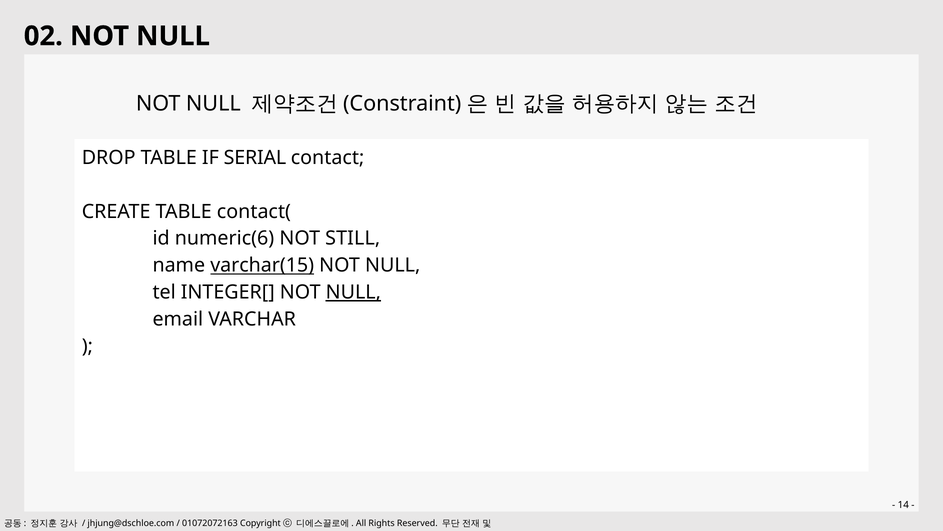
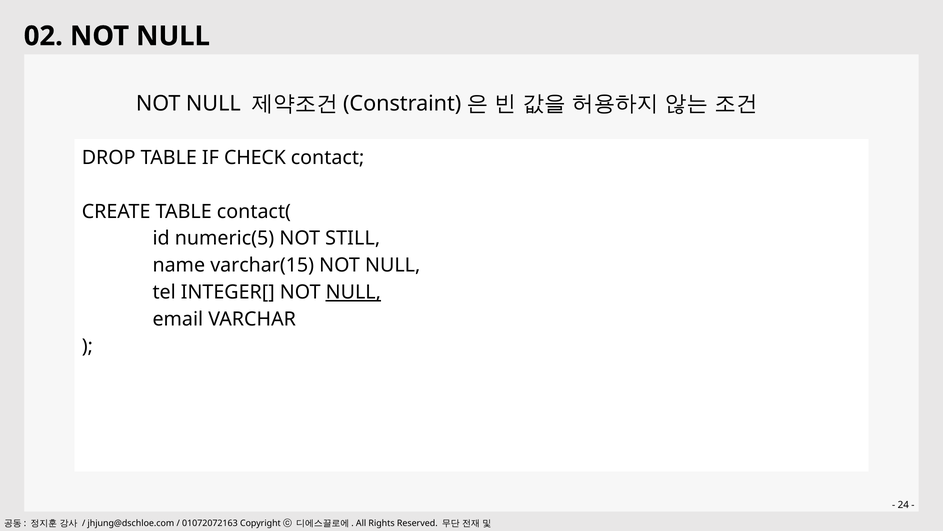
SERIAL: SERIAL -> CHECK
numeric(6: numeric(6 -> numeric(5
varchar(15 underline: present -> none
14: 14 -> 24
